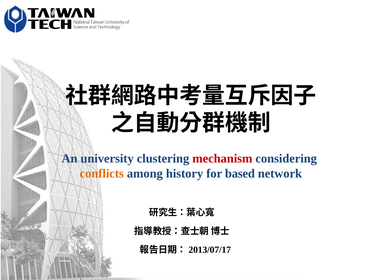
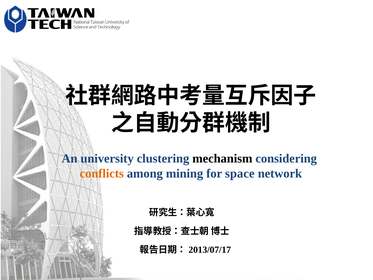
mechanism colour: red -> black
history: history -> mining
based: based -> space
